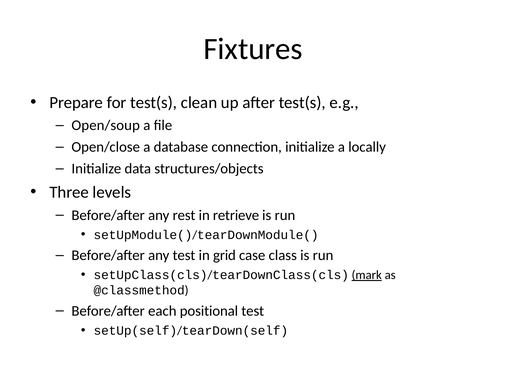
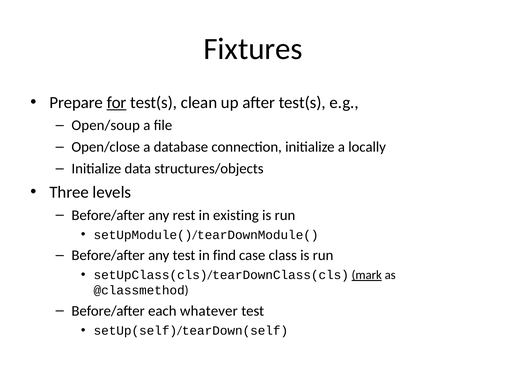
for underline: none -> present
retrieve: retrieve -> existing
grid: grid -> find
positional: positional -> whatever
